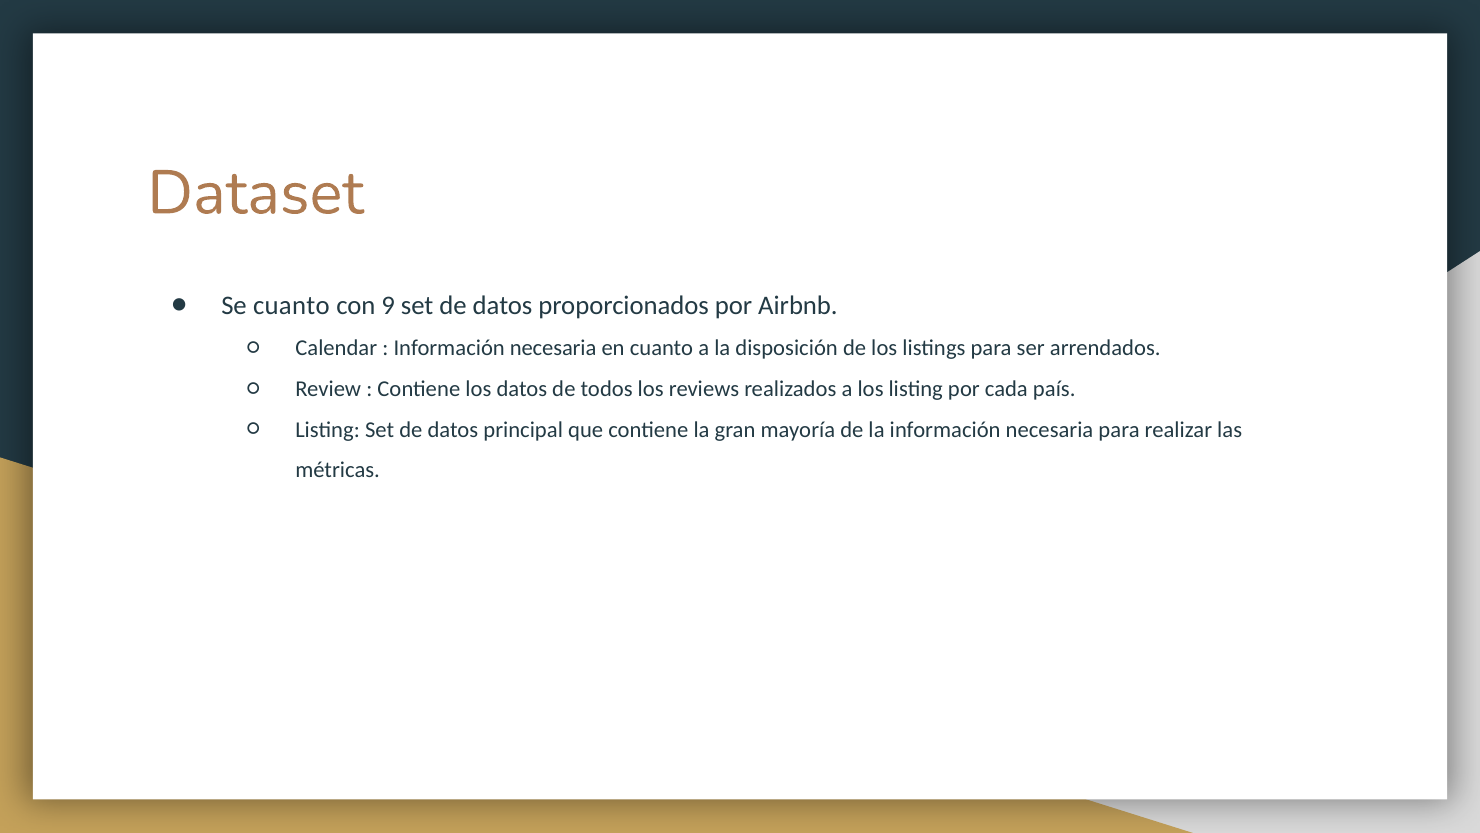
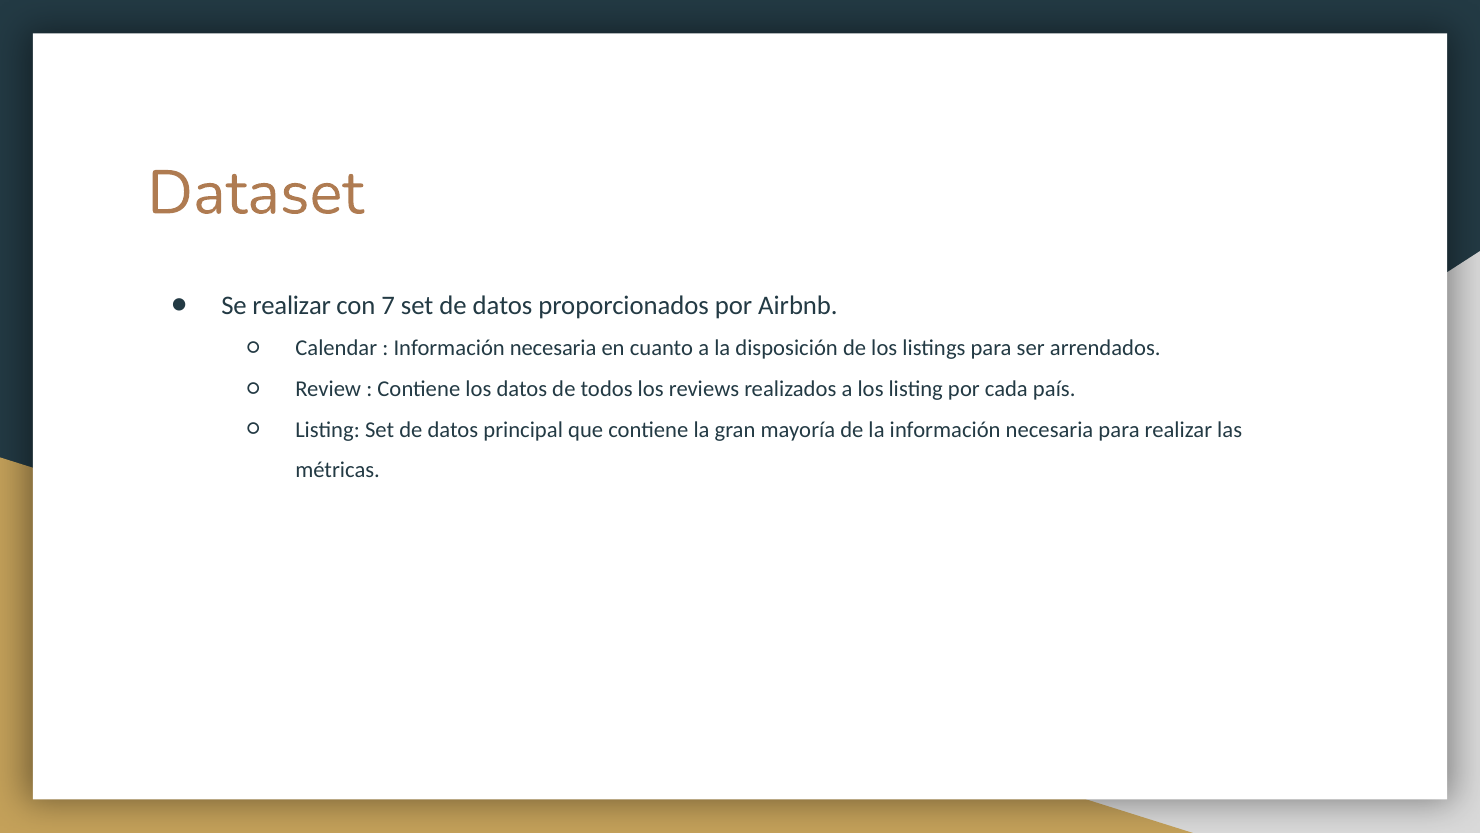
Se cuanto: cuanto -> realizar
9: 9 -> 7
